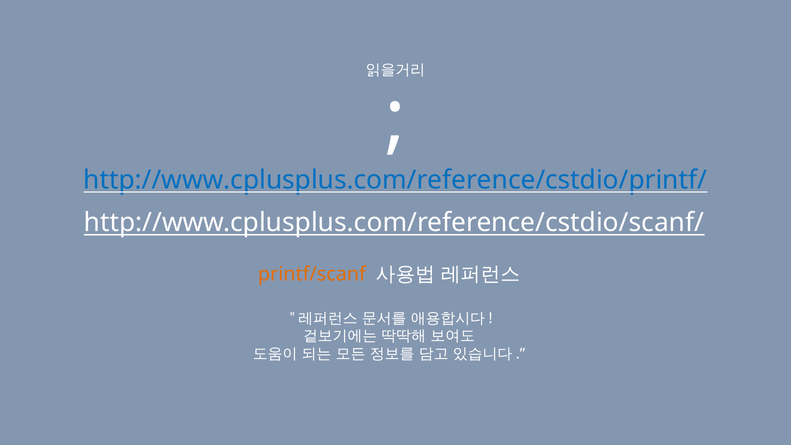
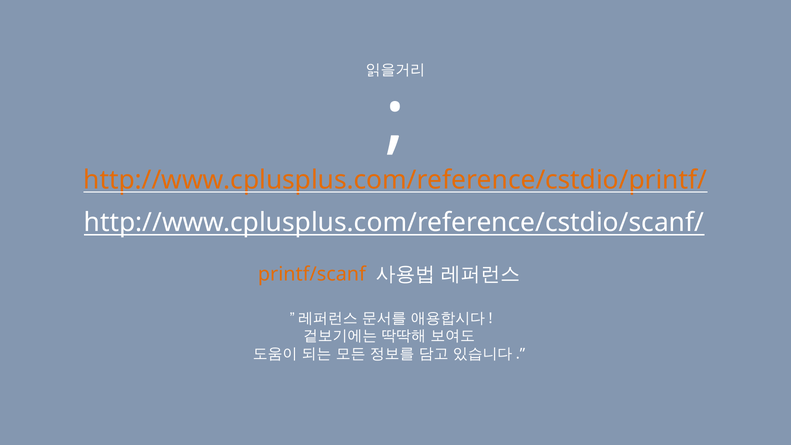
http://www.cplusplus.com/reference/cstdio/printf/ colour: blue -> orange
